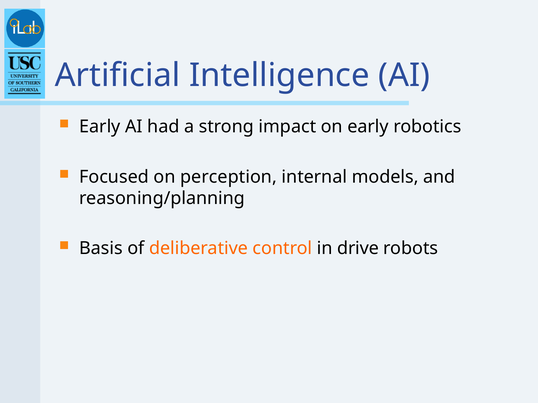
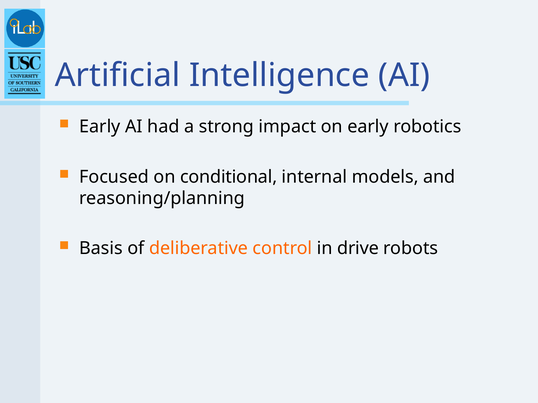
perception: perception -> conditional
